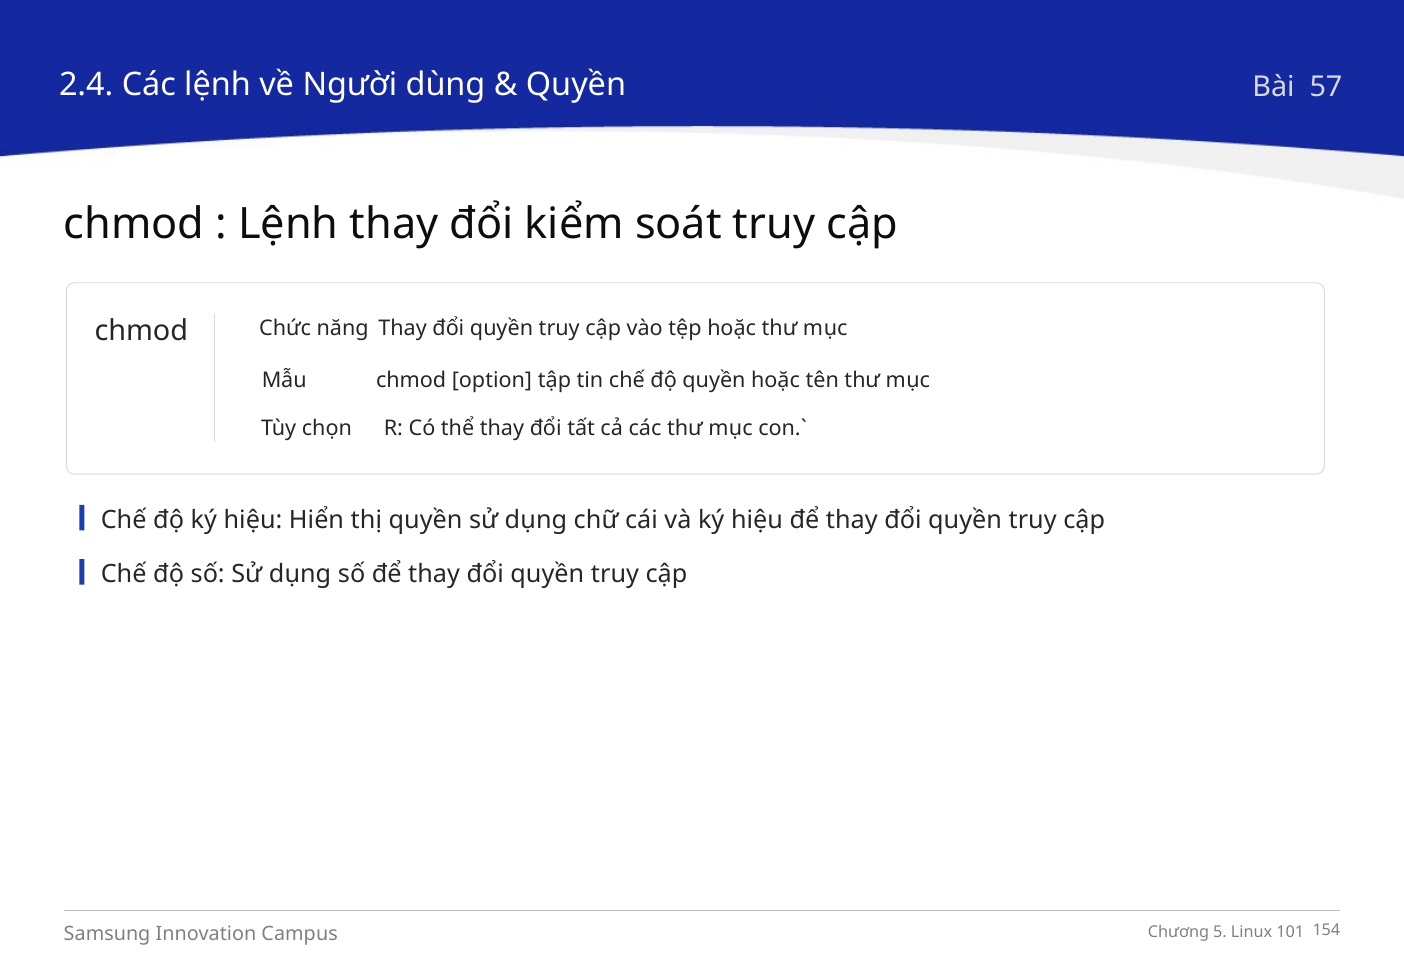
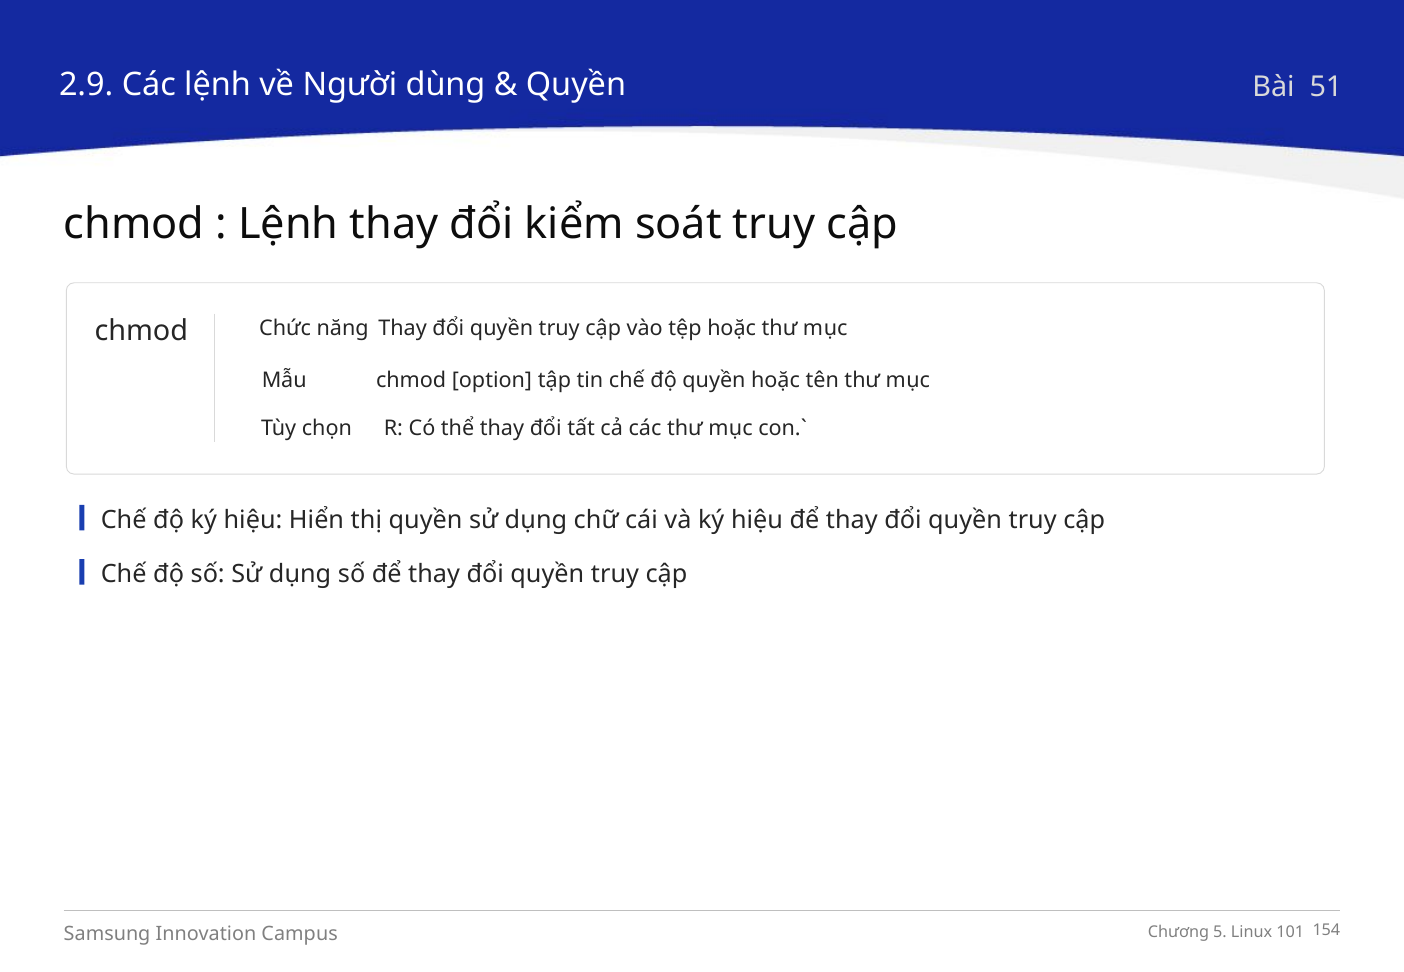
2.4: 2.4 -> 2.9
57: 57 -> 51
